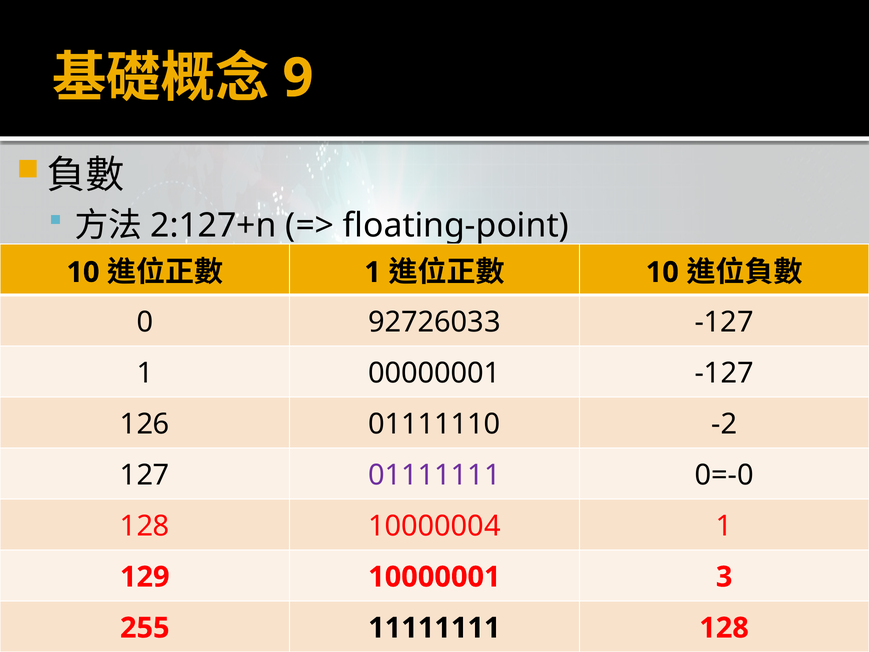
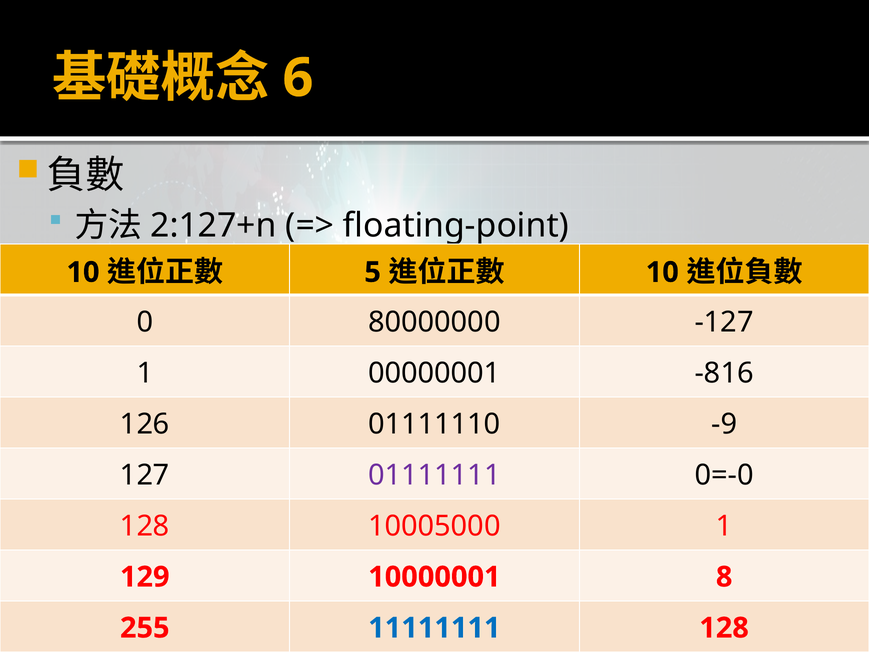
9: 9 -> 6
1 at (373, 272): 1 -> 5
92726033: 92726033 -> 80000000
00000001 -127: -127 -> -816
-2: -2 -> -9
10000004: 10000004 -> 10005000
3: 3 -> 8
11111111 colour: black -> blue
